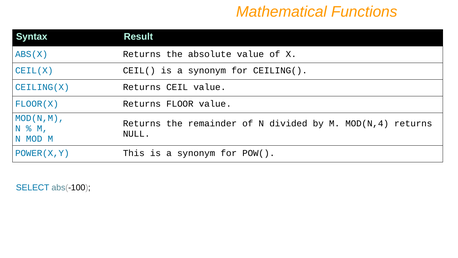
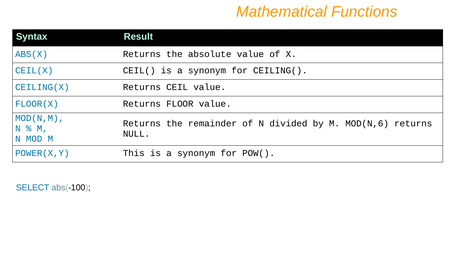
MOD(N,4: MOD(N,4 -> MOD(N,6
